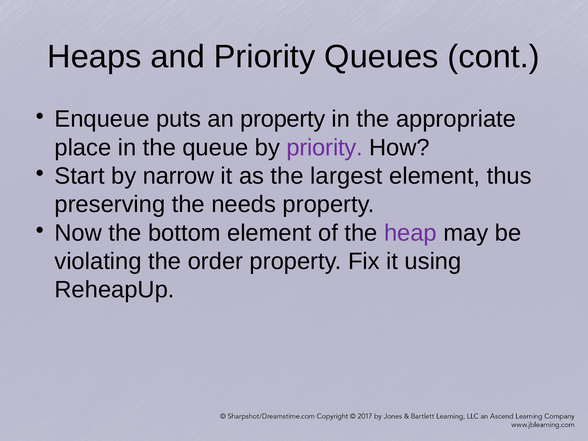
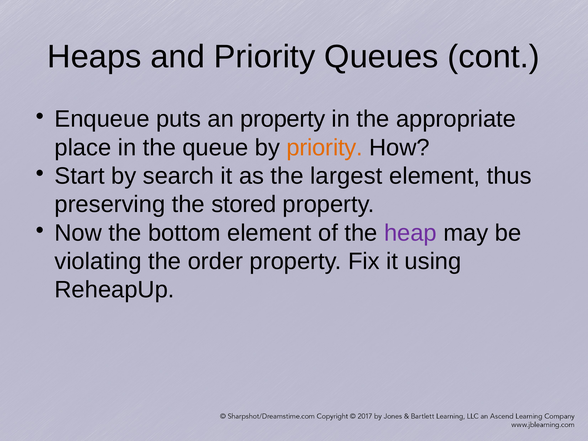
priority at (325, 148) colour: purple -> orange
narrow: narrow -> search
needs: needs -> stored
